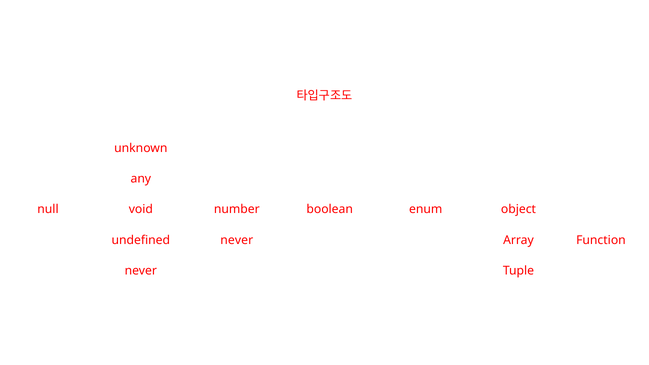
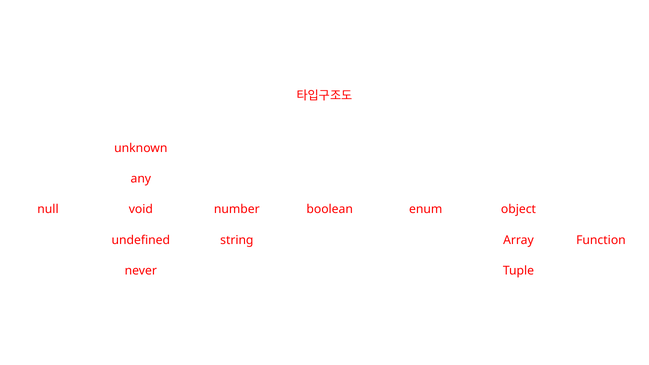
never at (237, 240): never -> string
